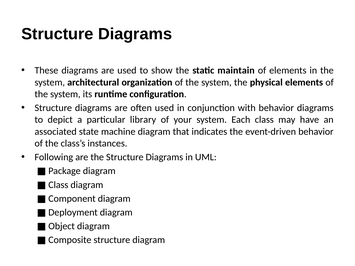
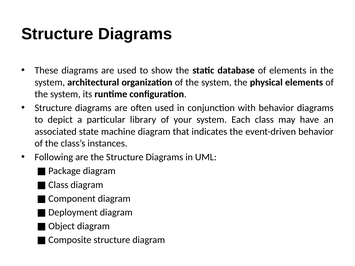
maintain: maintain -> database
